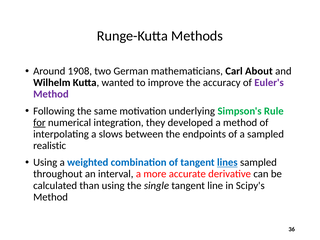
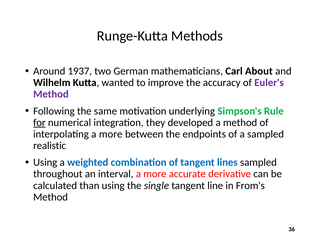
1908: 1908 -> 1937
interpolating a slows: slows -> more
lines underline: present -> none
Scipy's: Scipy's -> From's
